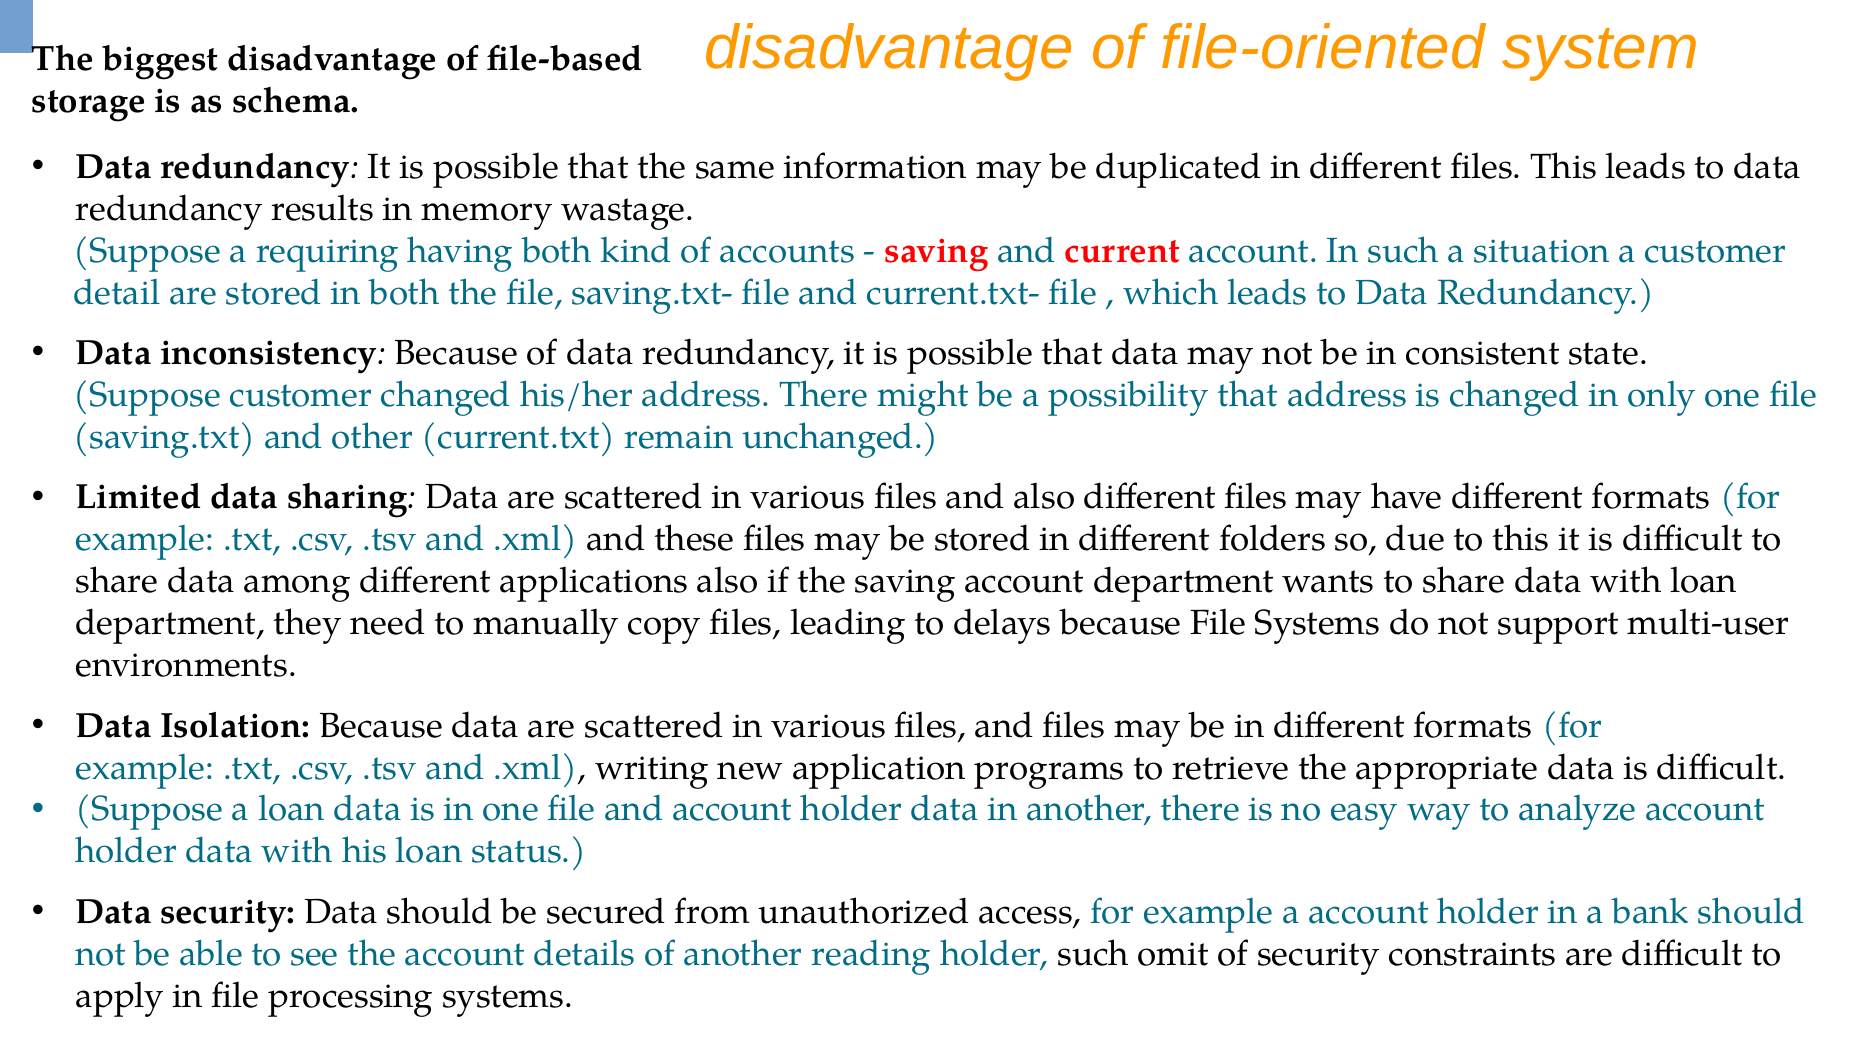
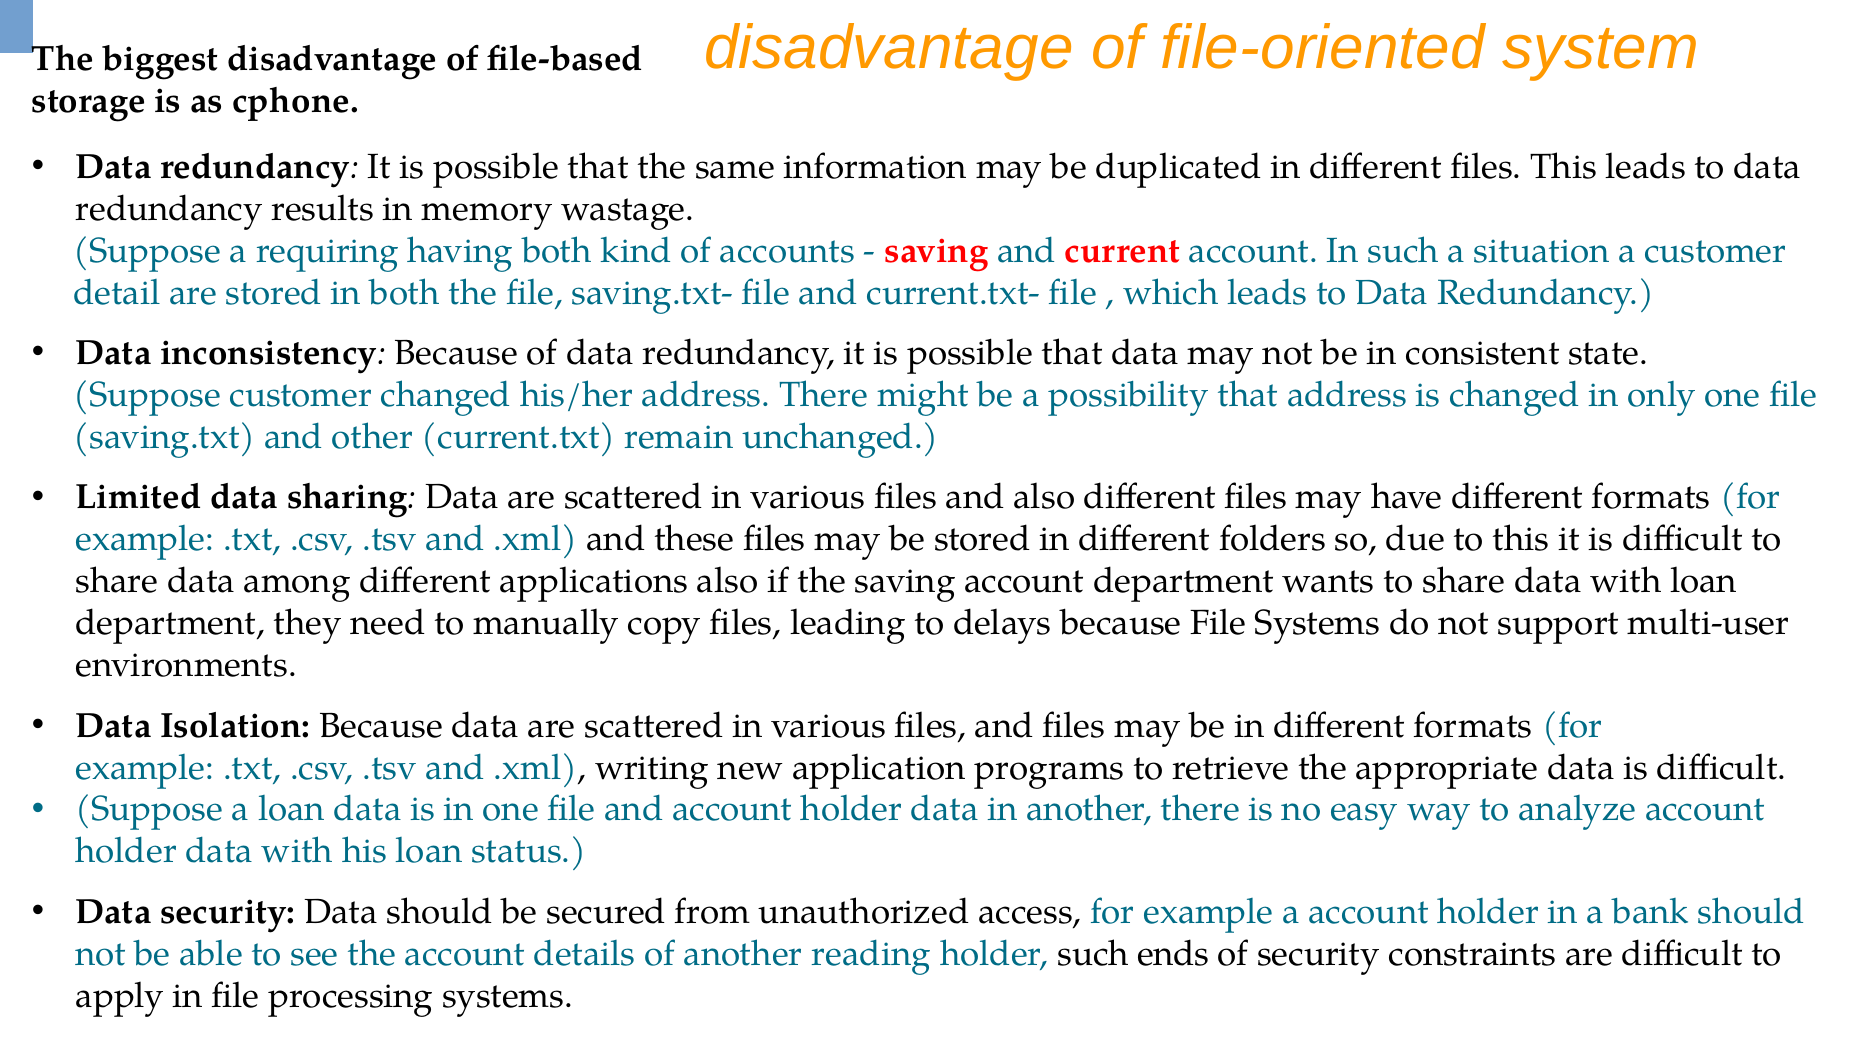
schema: schema -> cphone
omit: omit -> ends
